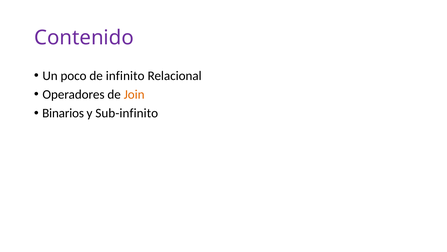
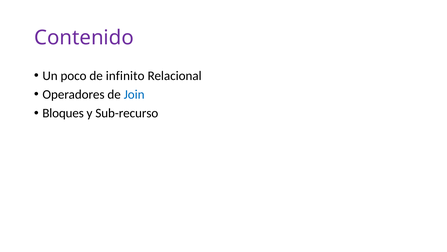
Join colour: orange -> blue
Binarios: Binarios -> Bloques
Sub-infinito: Sub-infinito -> Sub-recurso
